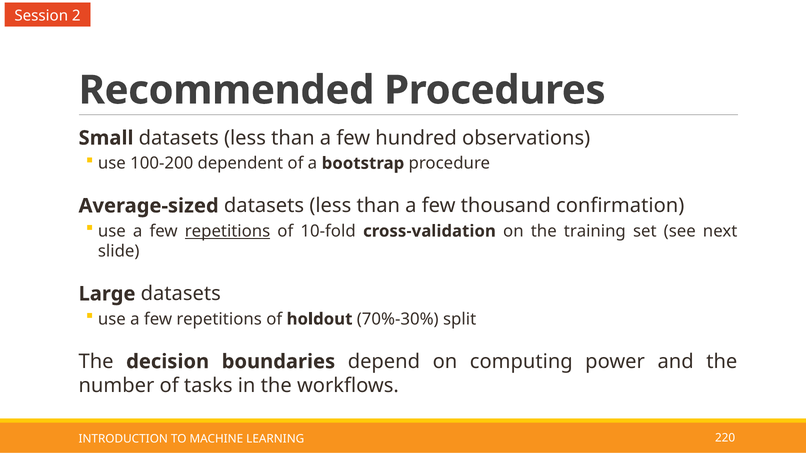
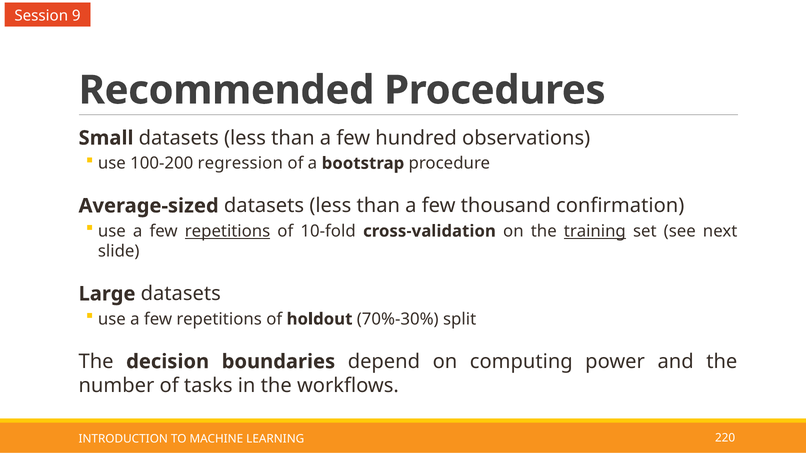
2: 2 -> 9
dependent: dependent -> regression
training underline: none -> present
